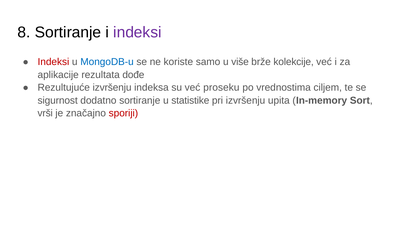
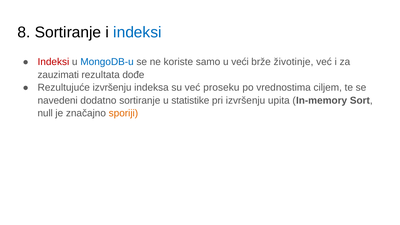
indeksi at (137, 32) colour: purple -> blue
više: više -> veći
kolekcije: kolekcije -> životinje
aplikacije: aplikacije -> zauzimati
sigurnost: sigurnost -> navedeni
vrši: vrši -> null
sporiji colour: red -> orange
